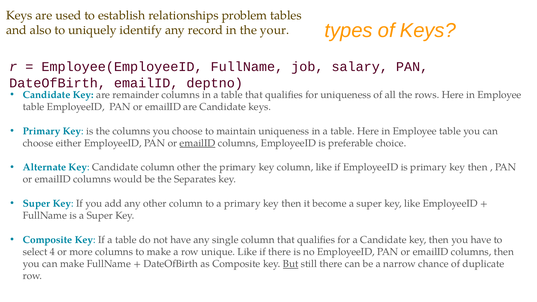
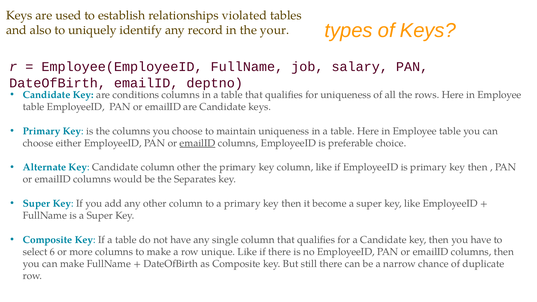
problem: problem -> violated
remainder: remainder -> conditions
4: 4 -> 6
But underline: present -> none
